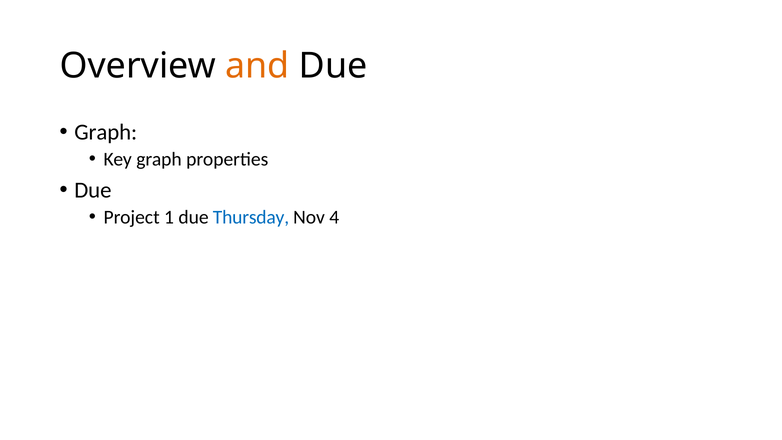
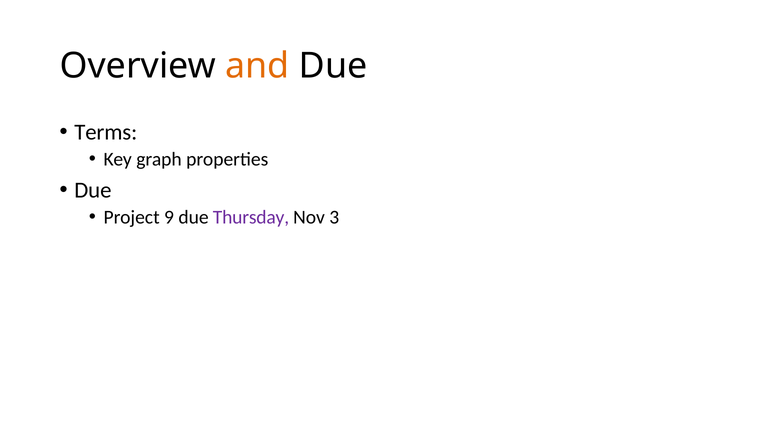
Graph at (106, 132): Graph -> Terms
1: 1 -> 9
Thursday colour: blue -> purple
4: 4 -> 3
